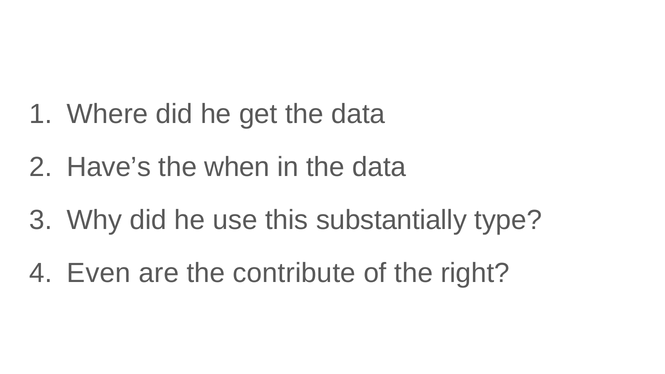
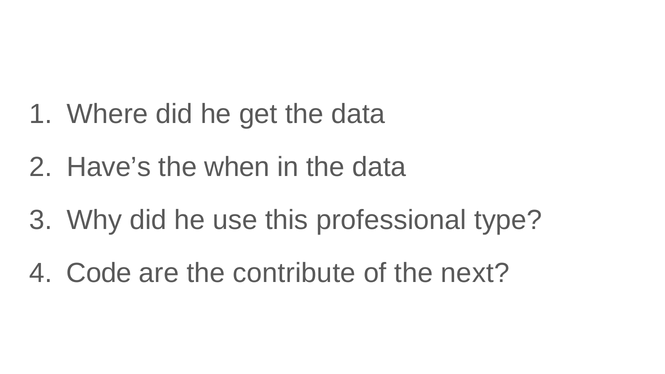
substantially: substantially -> professional
Even: Even -> Code
right: right -> next
